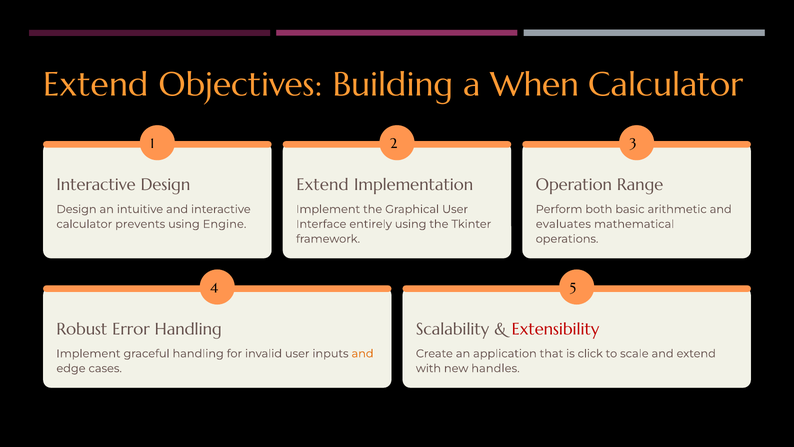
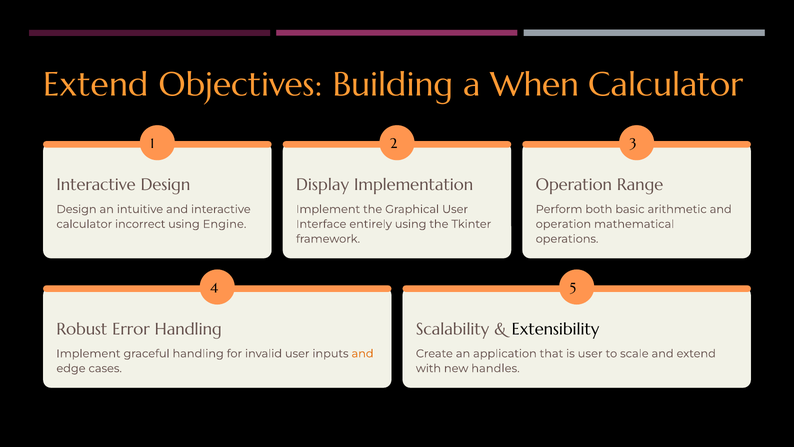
Extend at (322, 185): Extend -> Display
prevents: prevents -> incorrect
evaluates at (563, 224): evaluates -> operation
Extensibility colour: red -> black
is click: click -> user
